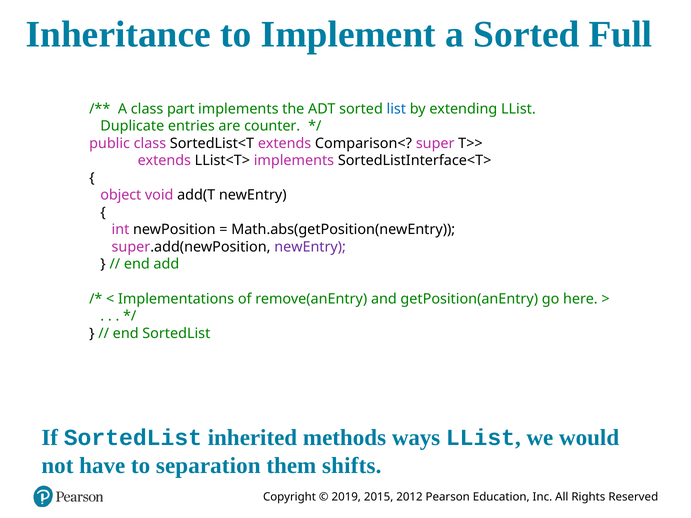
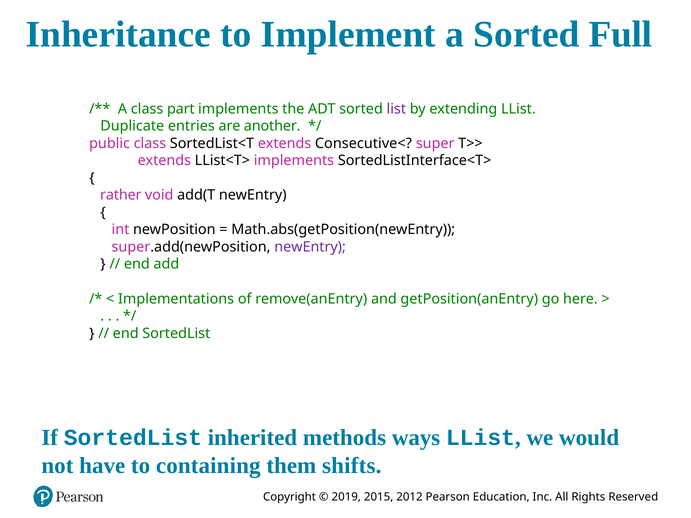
list colour: blue -> purple
counter: counter -> another
Comparison<: Comparison< -> Consecutive<
object: object -> rather
separation: separation -> containing
